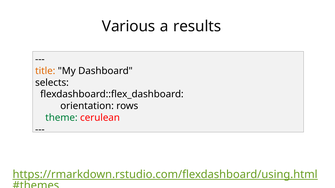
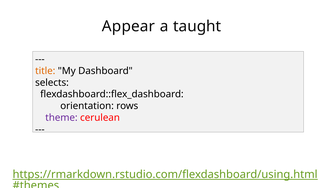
Various: Various -> Appear
results: results -> taught
theme colour: green -> purple
